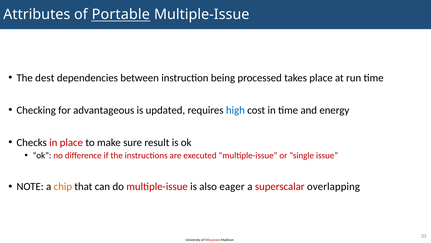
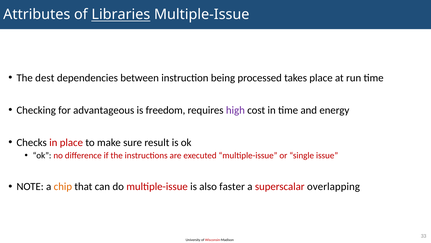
Portable: Portable -> Libraries
updated: updated -> freedom
high colour: blue -> purple
eager: eager -> faster
